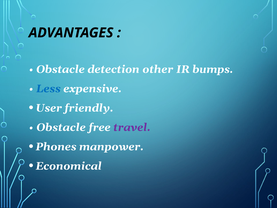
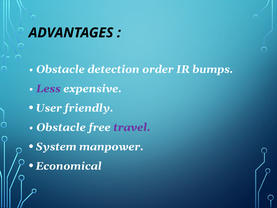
other: other -> order
Less colour: blue -> purple
Phones: Phones -> System
